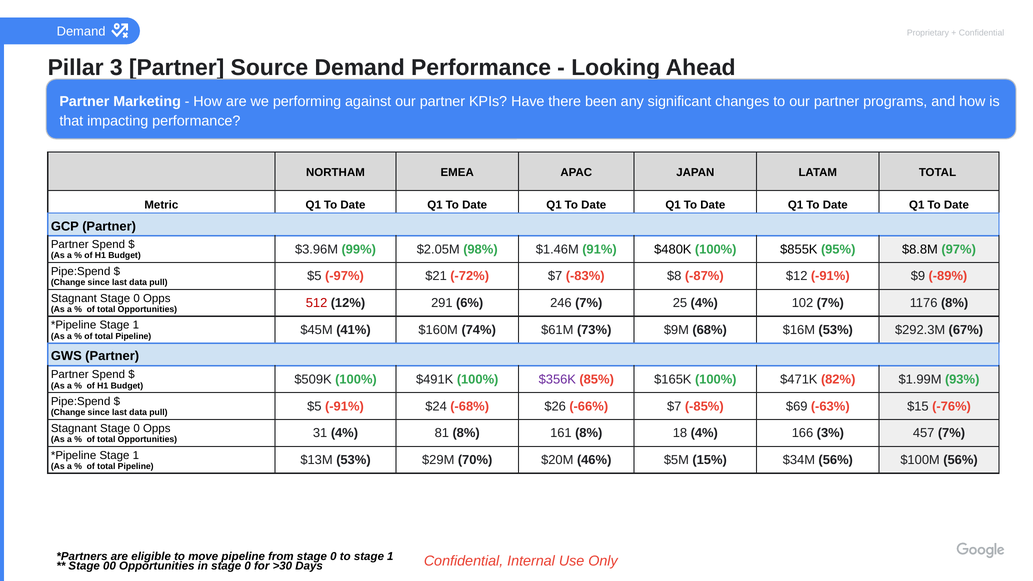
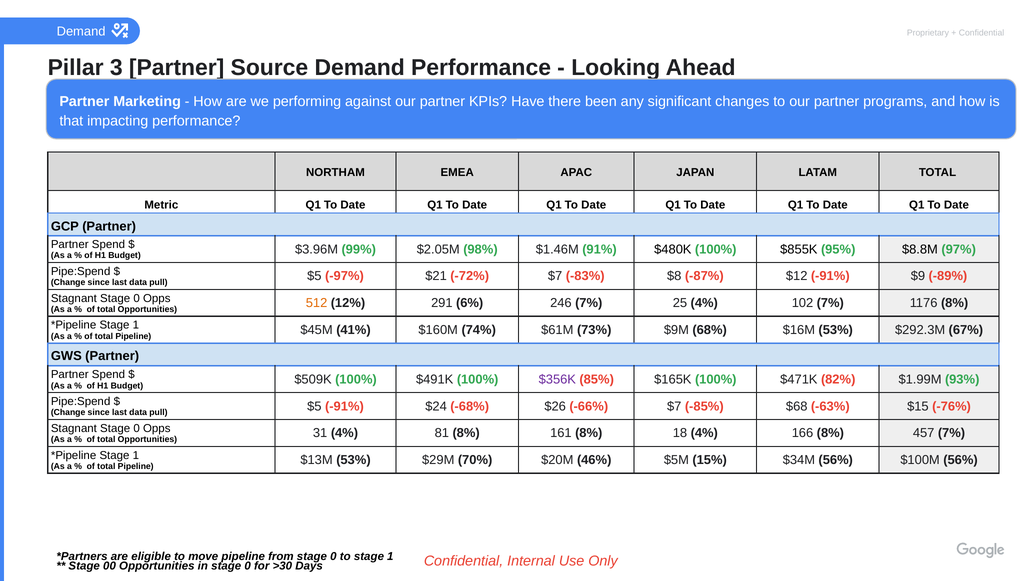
512 colour: red -> orange
$69: $69 -> $68
166 3%: 3% -> 8%
